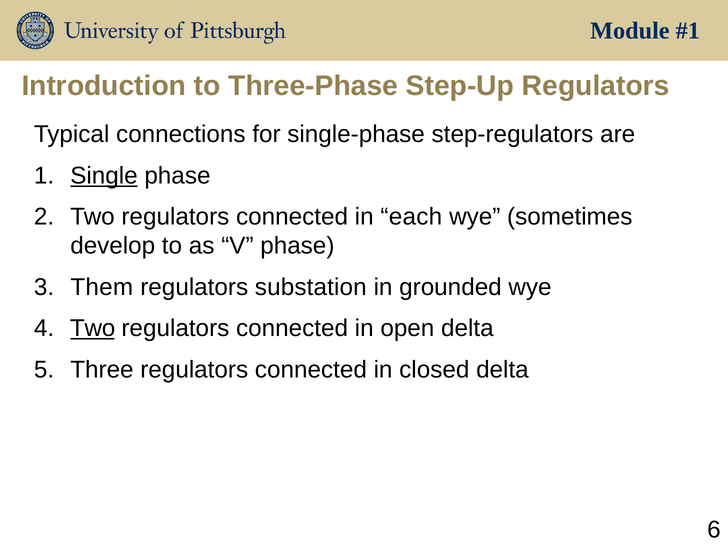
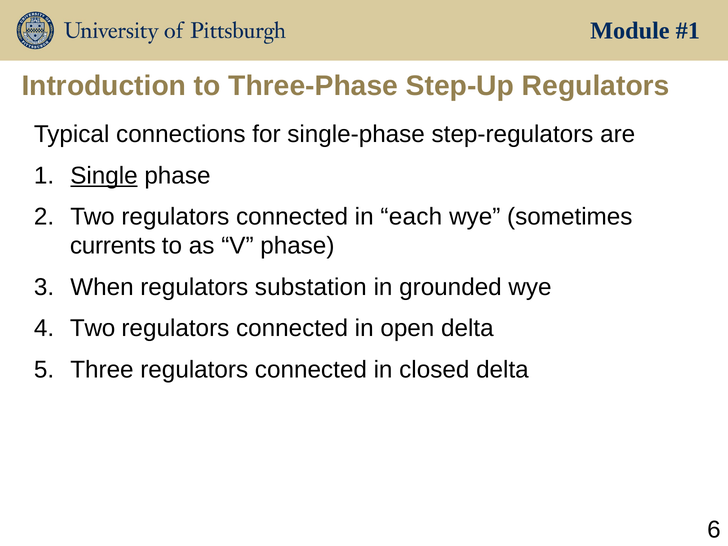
develop: develop -> currents
Them: Them -> When
Two at (93, 328) underline: present -> none
